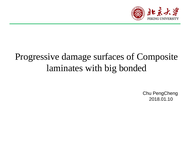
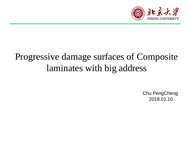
bonded: bonded -> address
